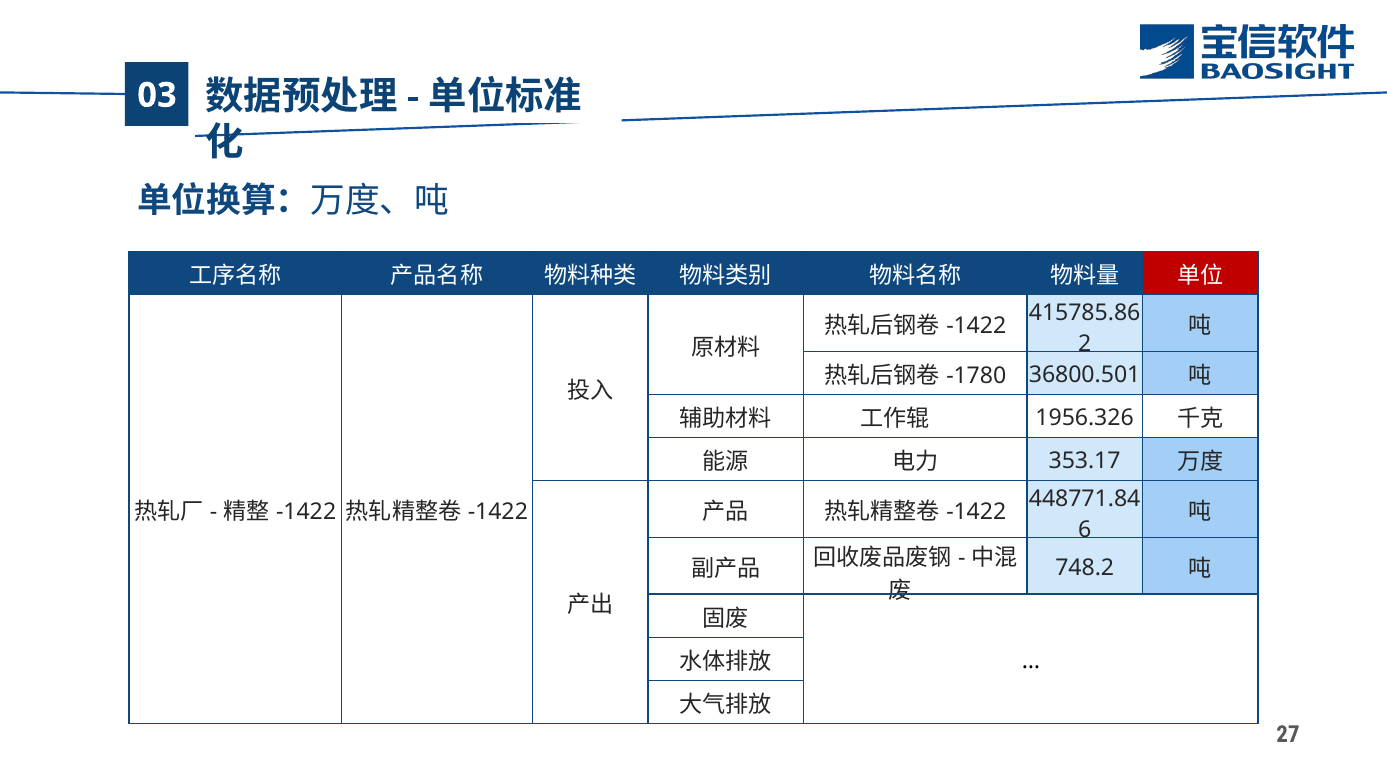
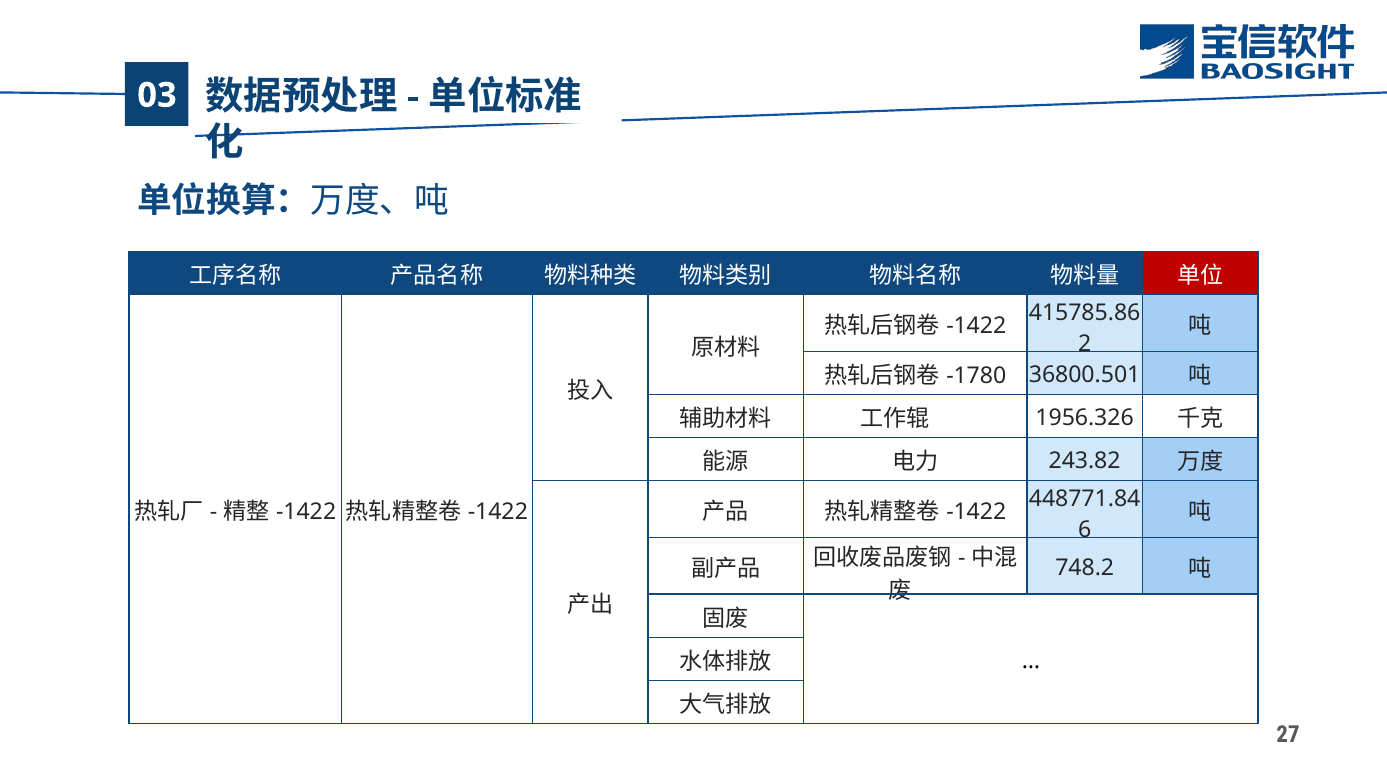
353.17: 353.17 -> 243.82
